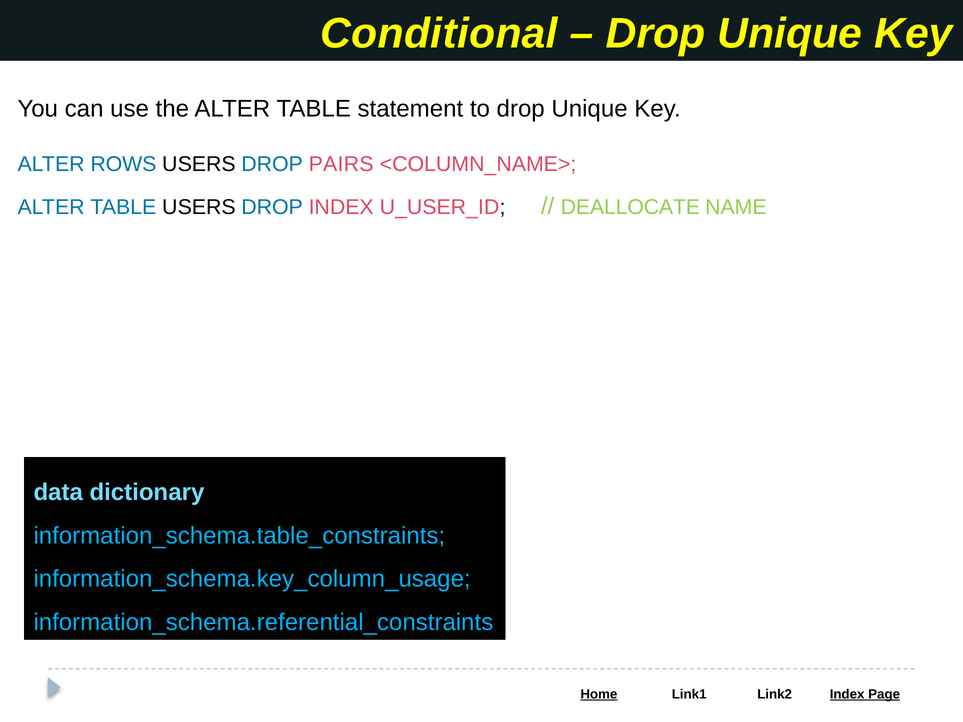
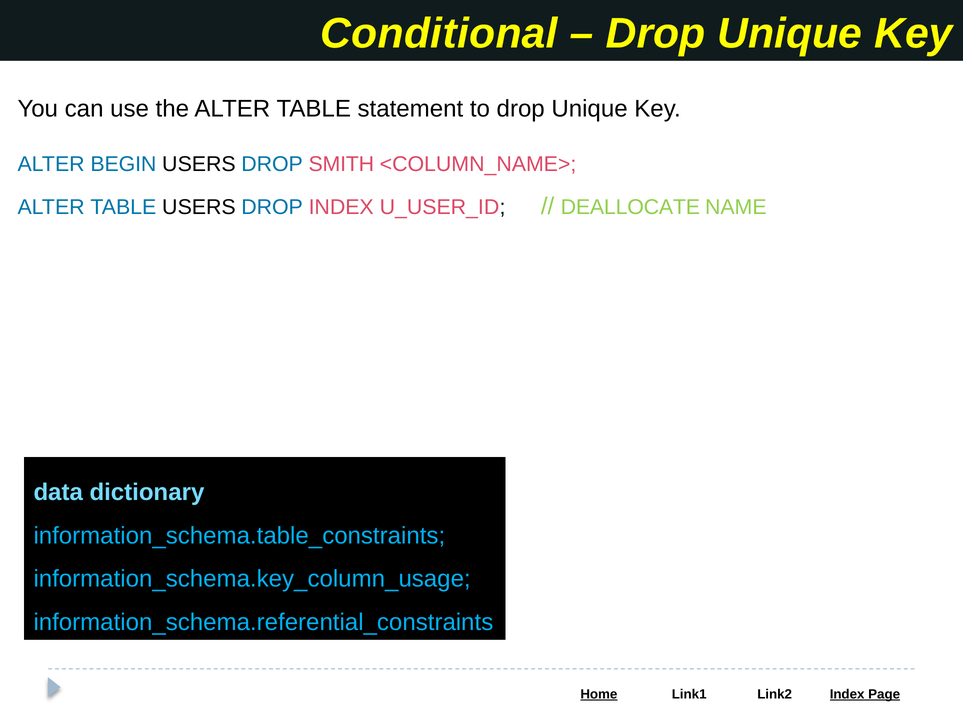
ROWS: ROWS -> BEGIN
PAIRS: PAIRS -> SMITH
